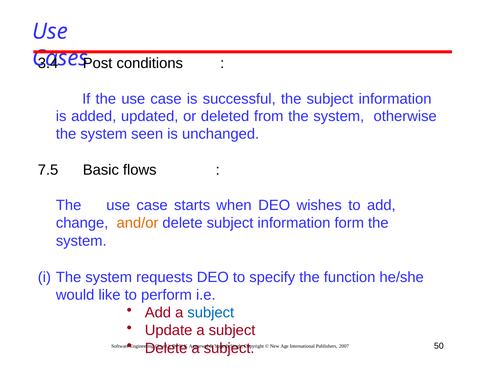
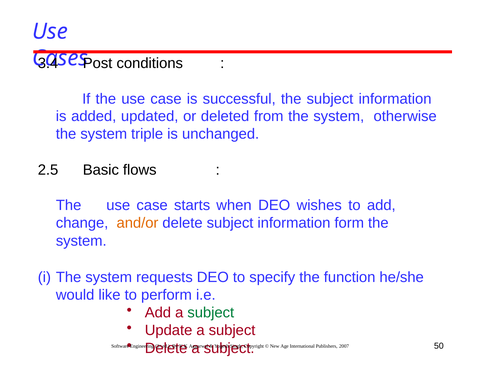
seen: seen -> triple
7.5: 7.5 -> 2.5
subject at (211, 313) colour: blue -> green
